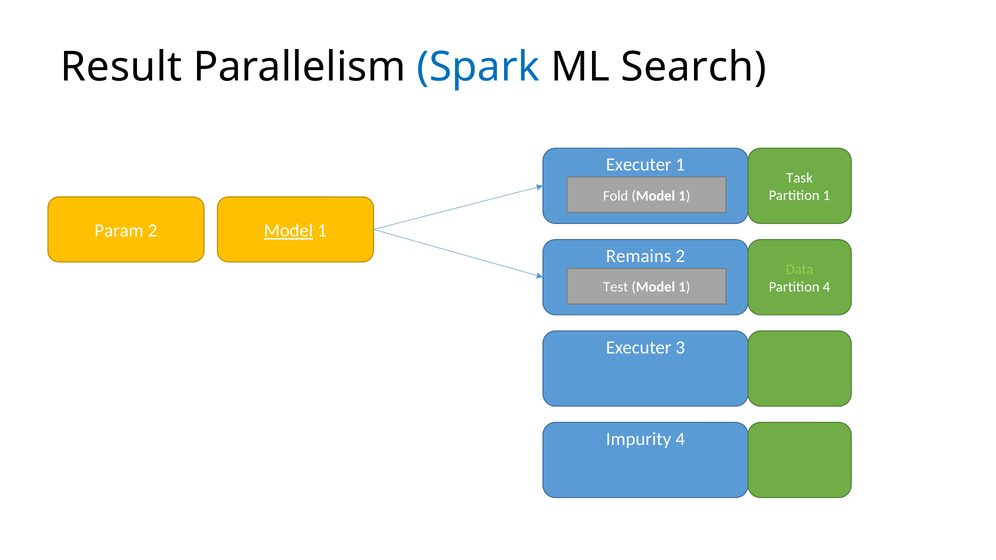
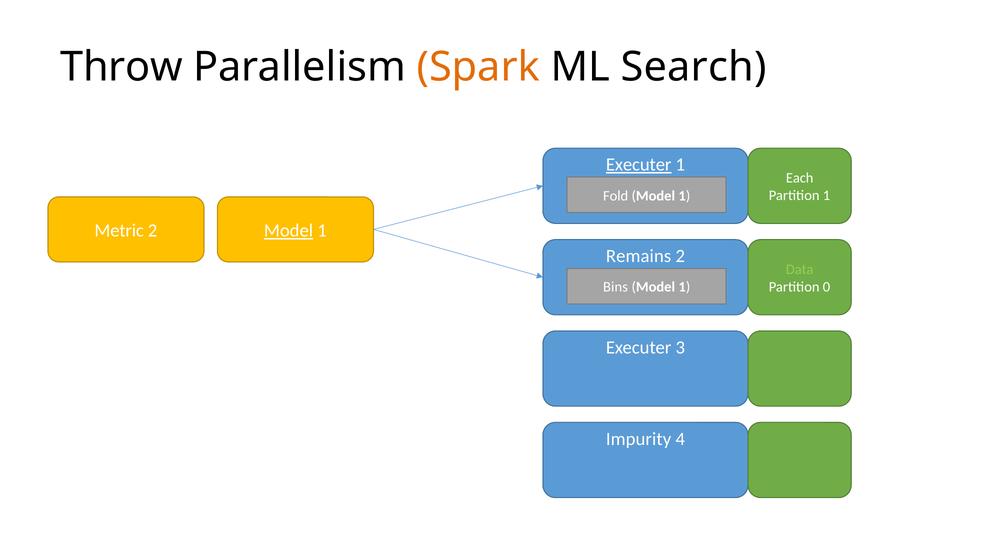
Result: Result -> Throw
Spark colour: blue -> orange
Executer at (639, 165) underline: none -> present
Task: Task -> Each
Param: Param -> Metric
Partition 4: 4 -> 0
Test: Test -> Bins
